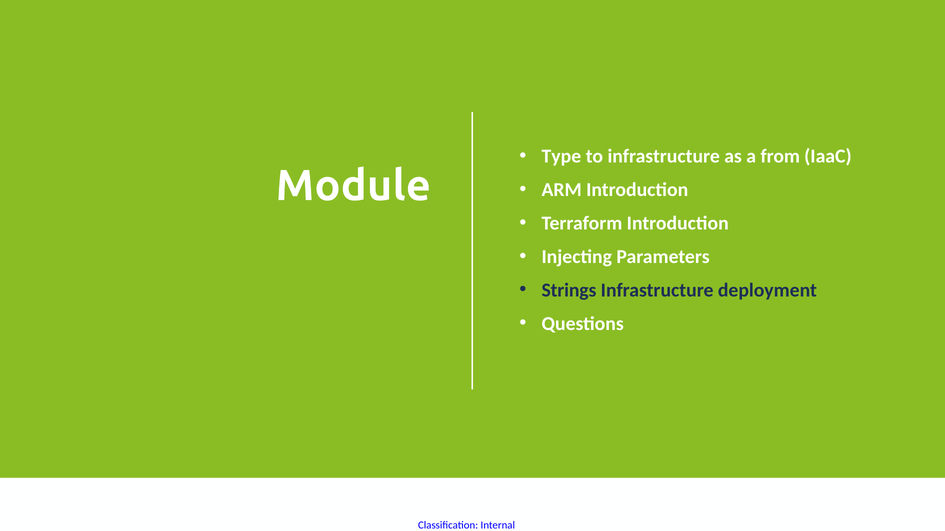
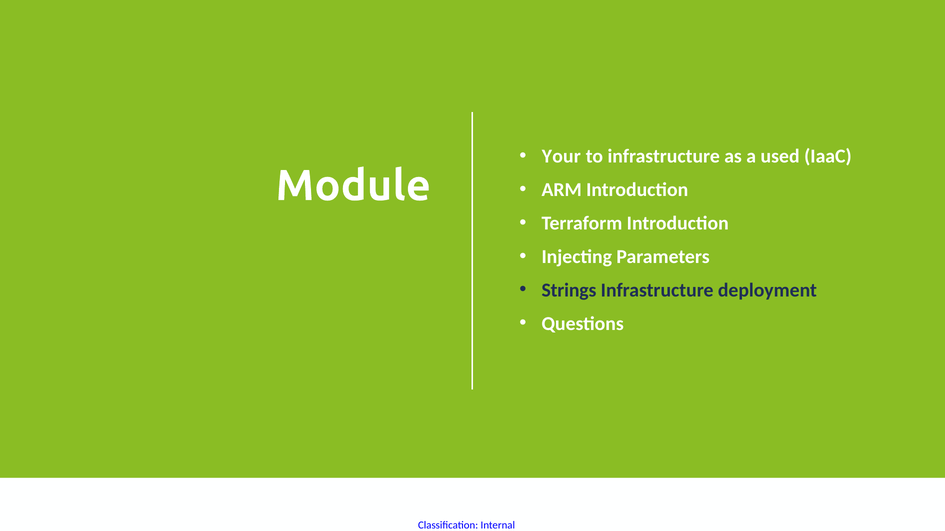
Type: Type -> Your
from: from -> used
